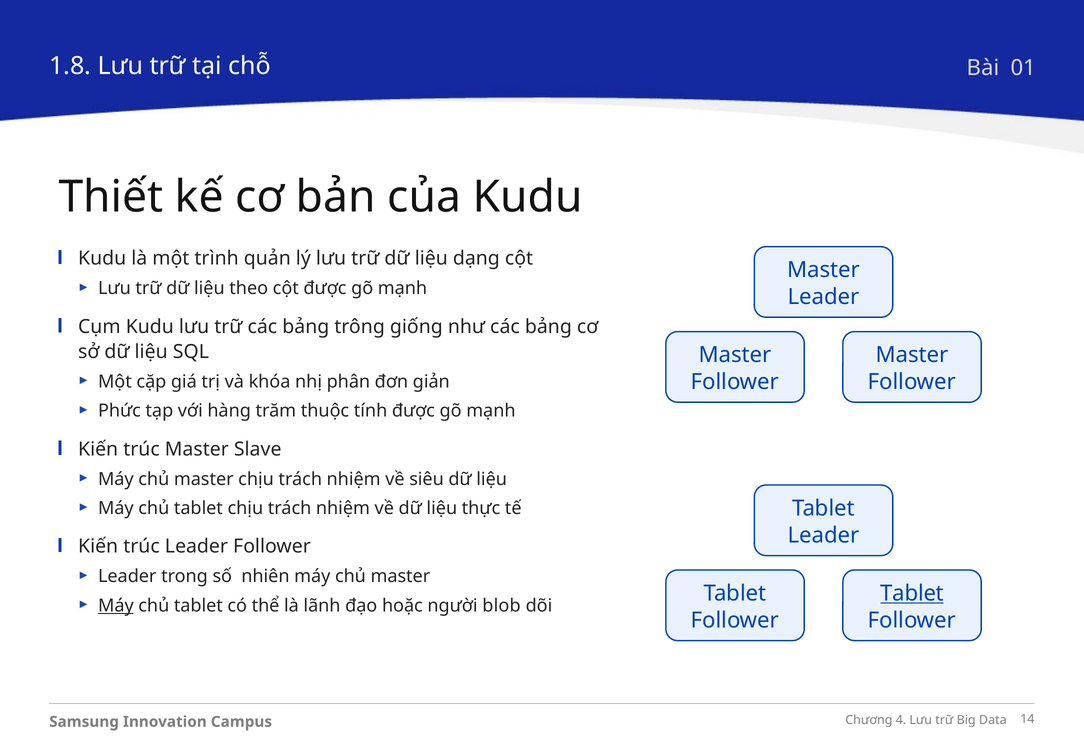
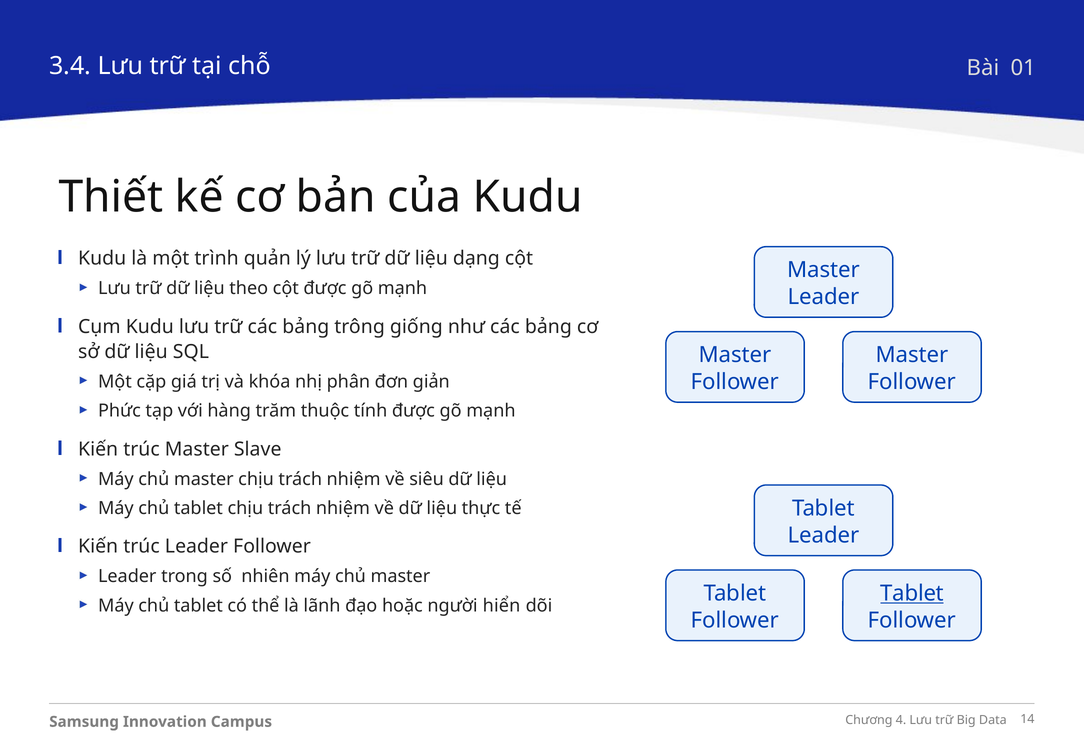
1.8: 1.8 -> 3.4
Máy at (116, 605) underline: present -> none
blob: blob -> hiển
